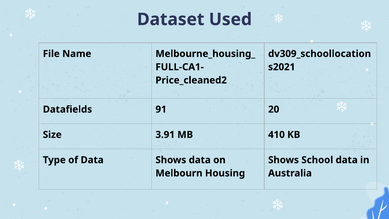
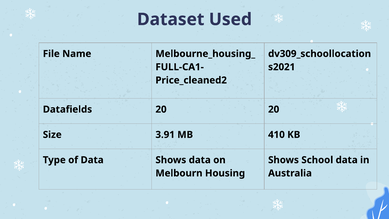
Datafields 91: 91 -> 20
